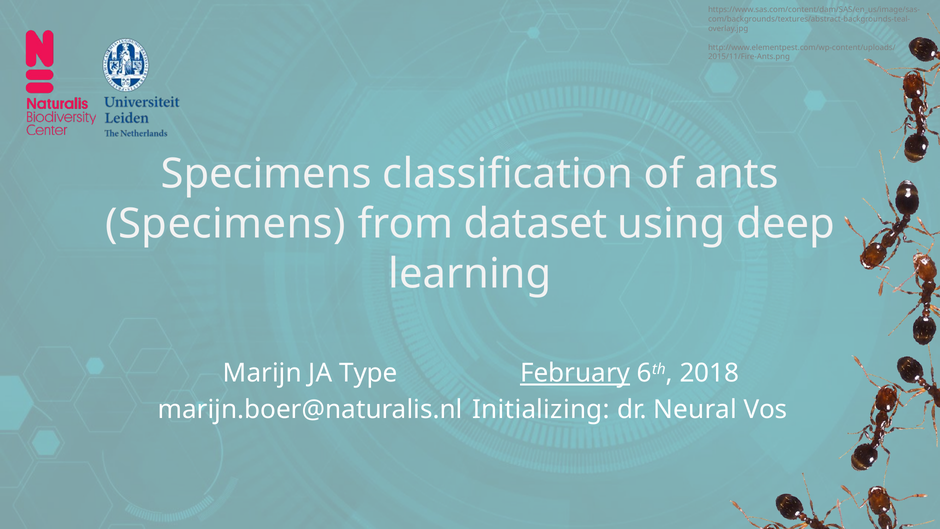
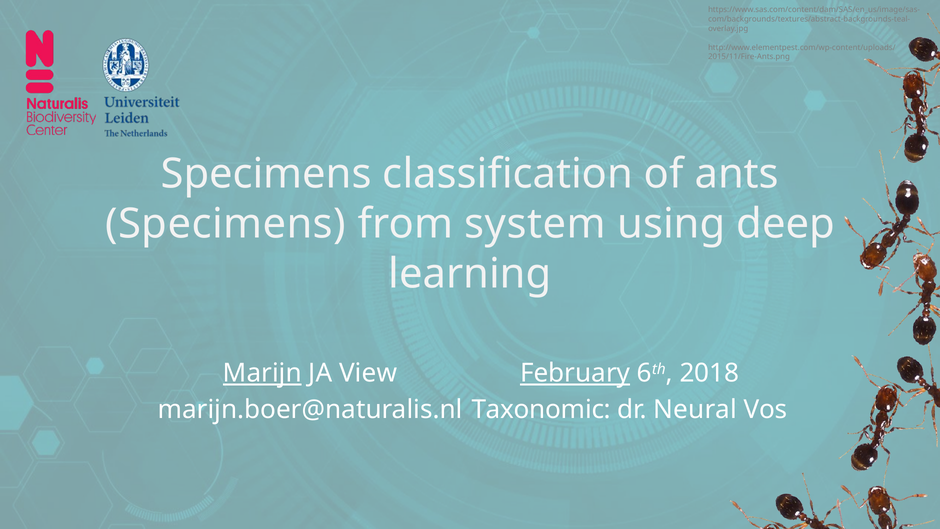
dataset: dataset -> system
Marijn underline: none -> present
Type: Type -> View
Initializing: Initializing -> Taxonomic
